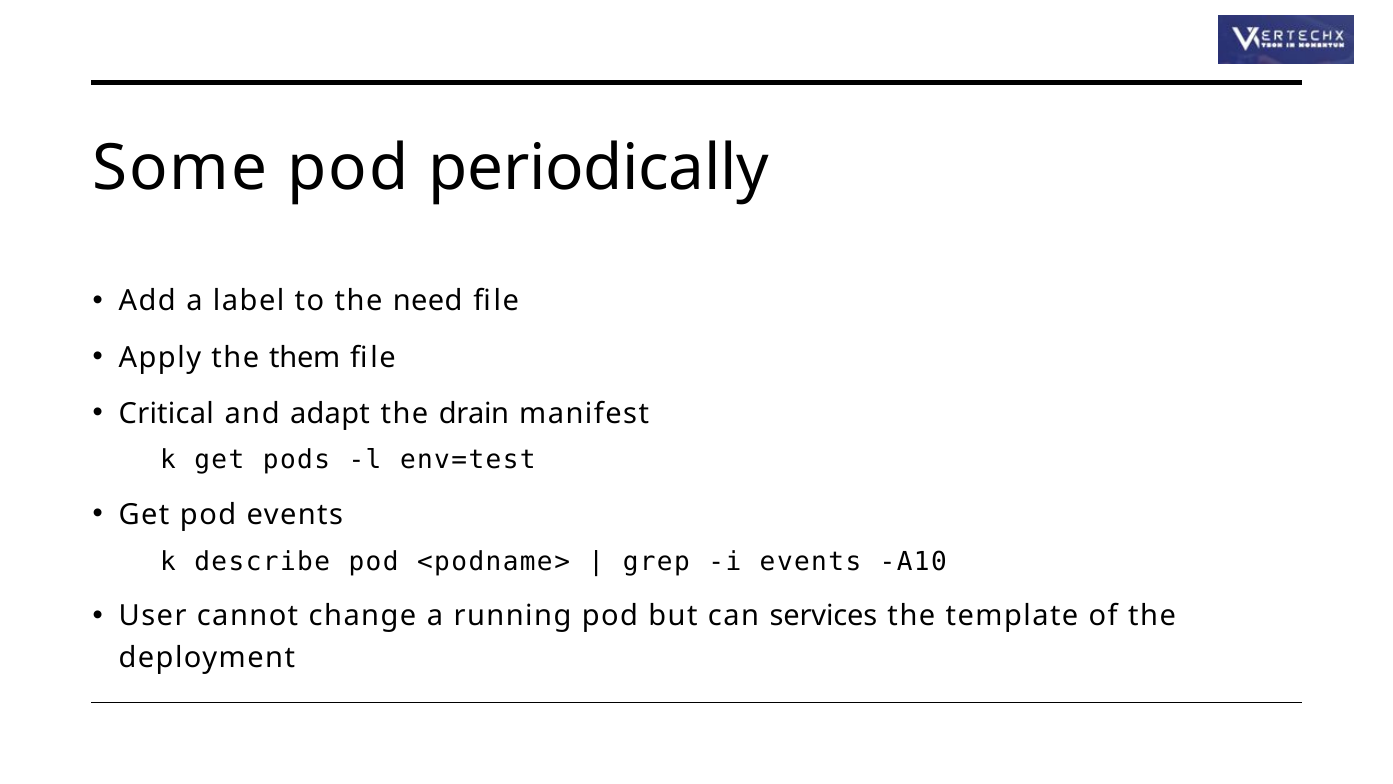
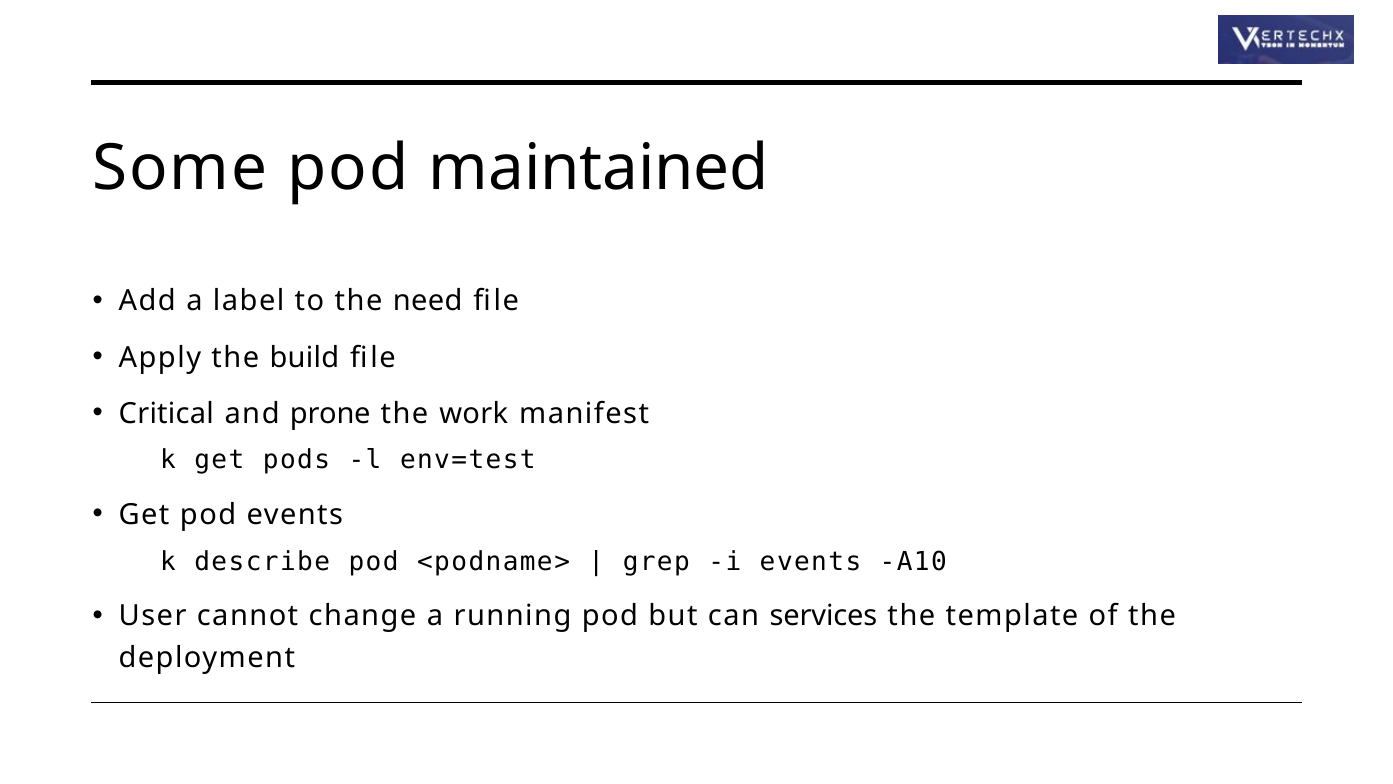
periodically: periodically -> maintained
them: them -> build
adapt: adapt -> prone
drain: drain -> work
